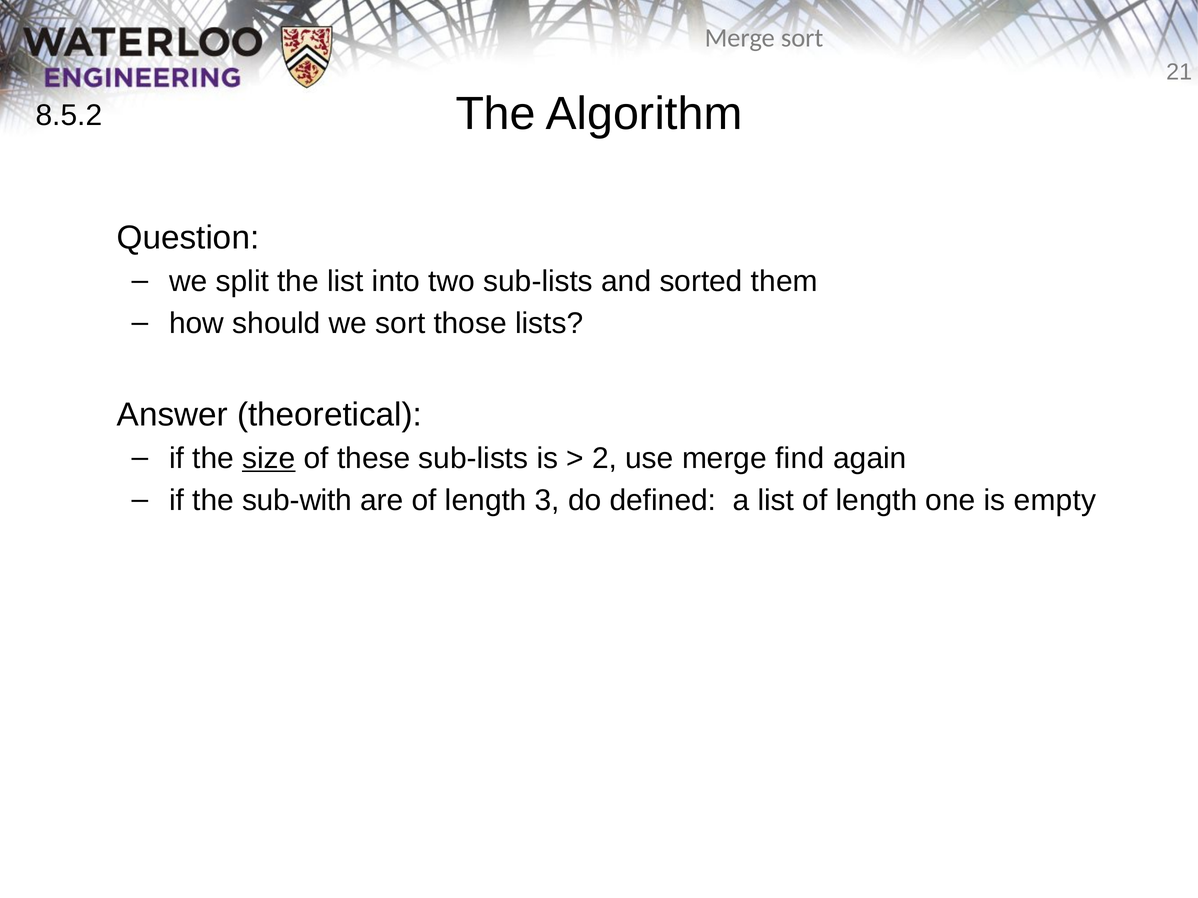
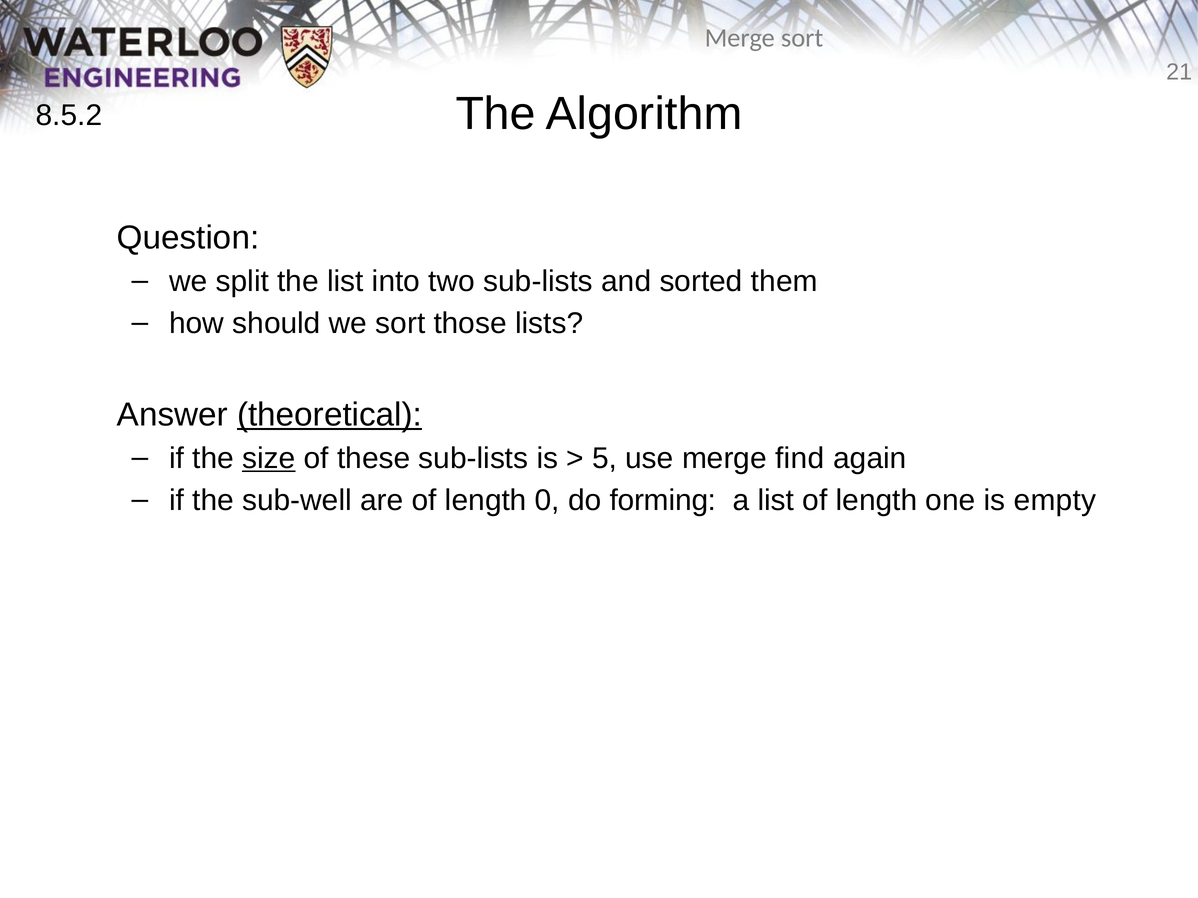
theoretical underline: none -> present
2: 2 -> 5
sub-with: sub-with -> sub-well
3: 3 -> 0
defined: defined -> forming
